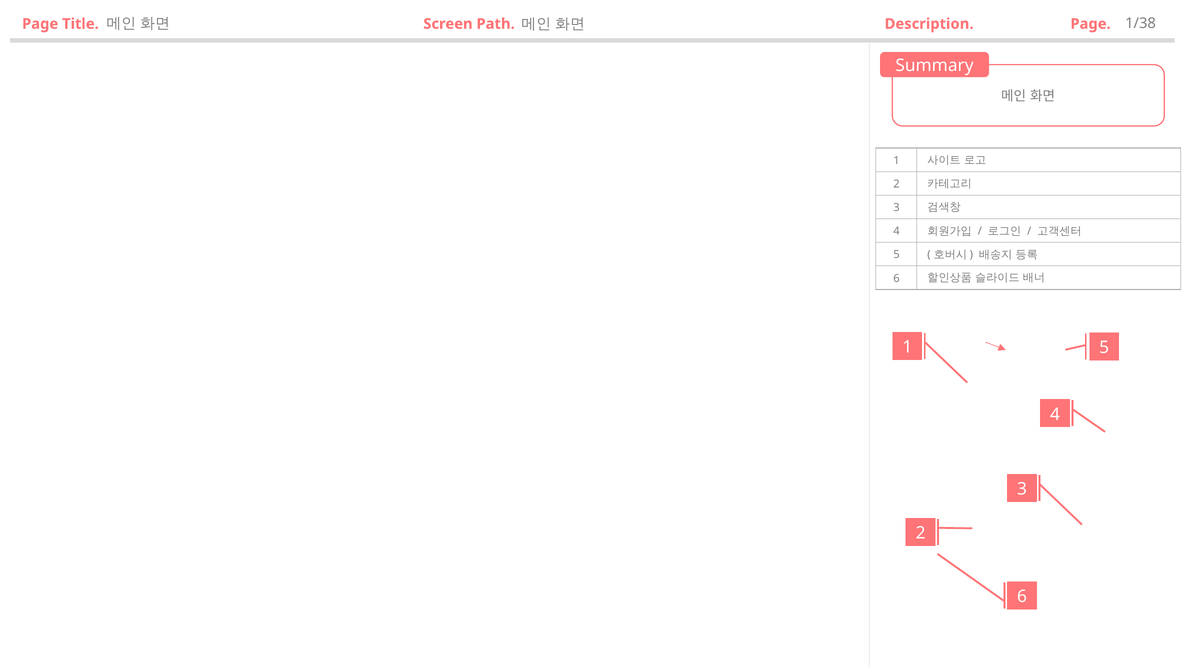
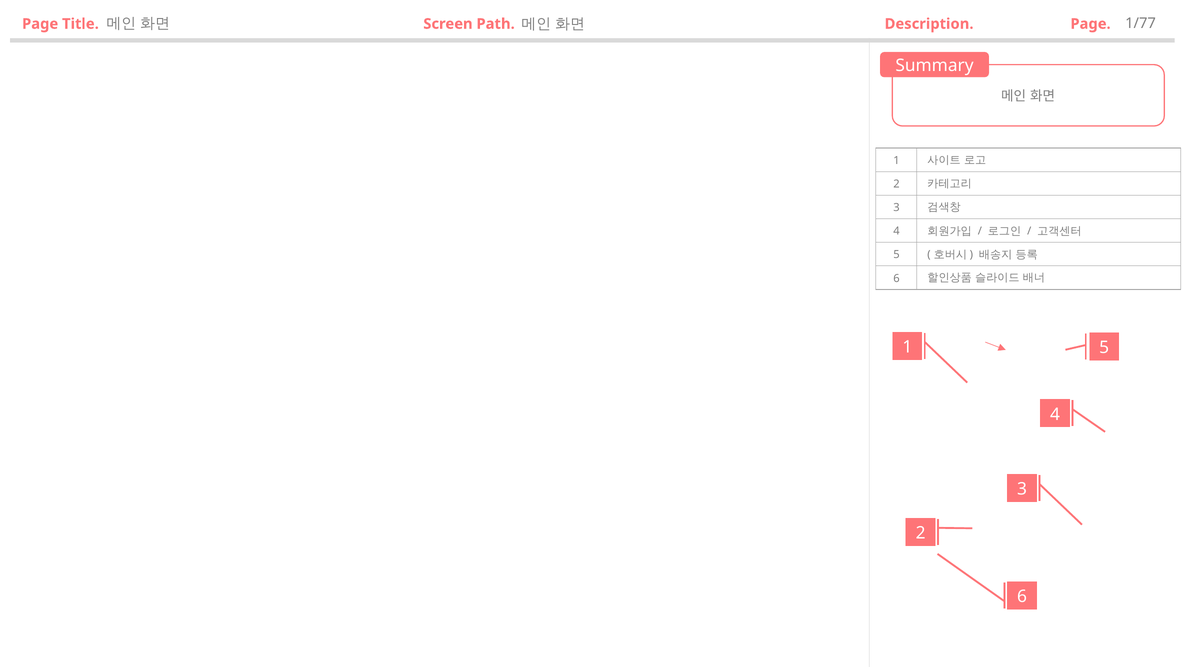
1/38: 1/38 -> 1/77
